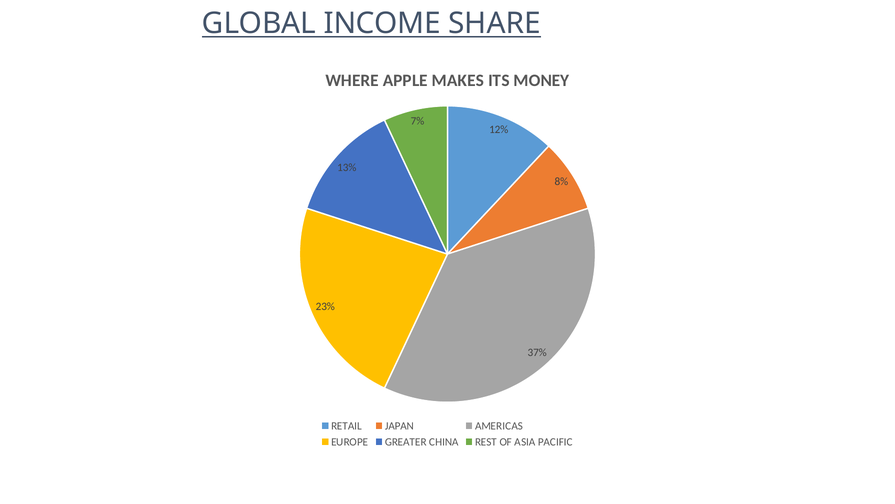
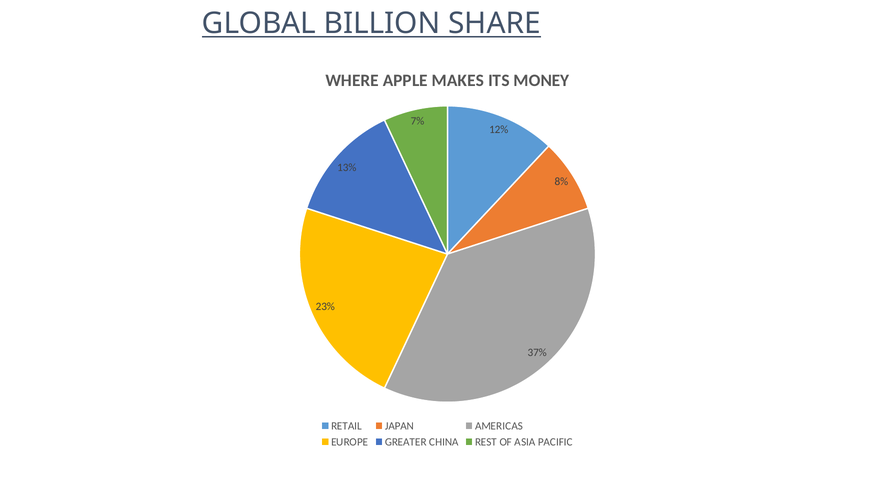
INCOME: INCOME -> BILLION
